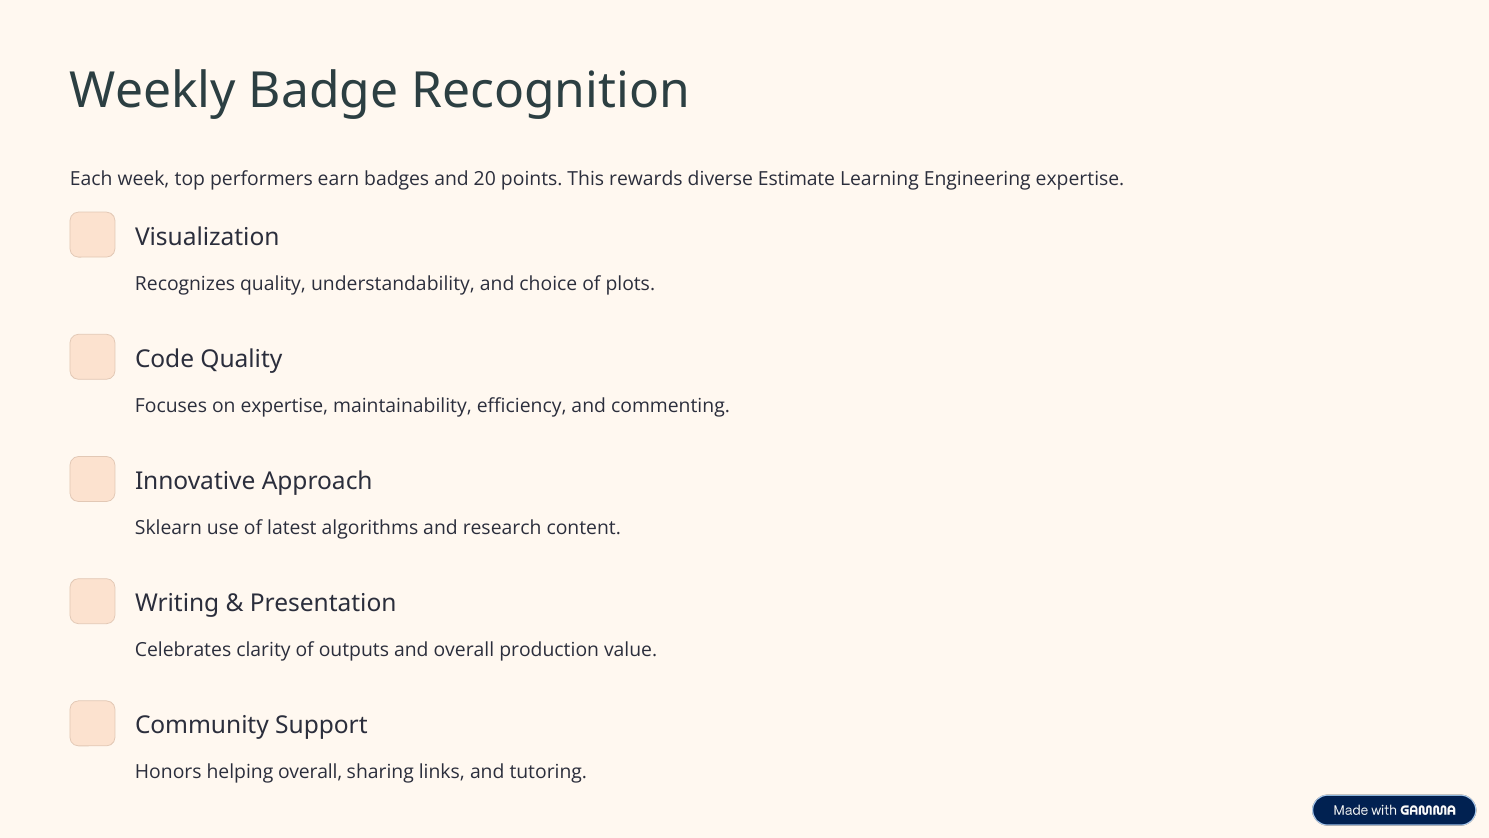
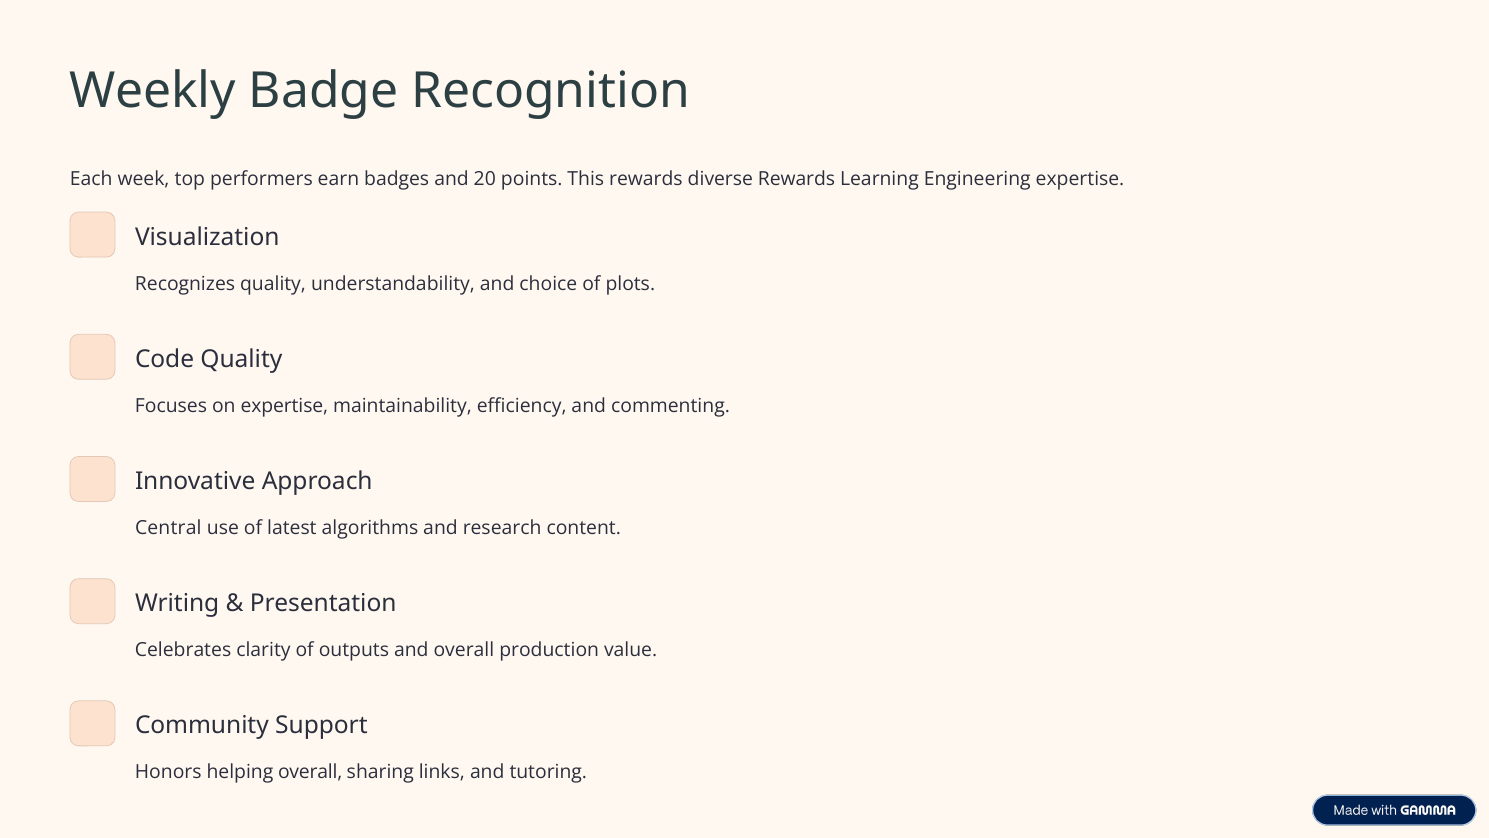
diverse Estimate: Estimate -> Rewards
Sklearn: Sklearn -> Central
